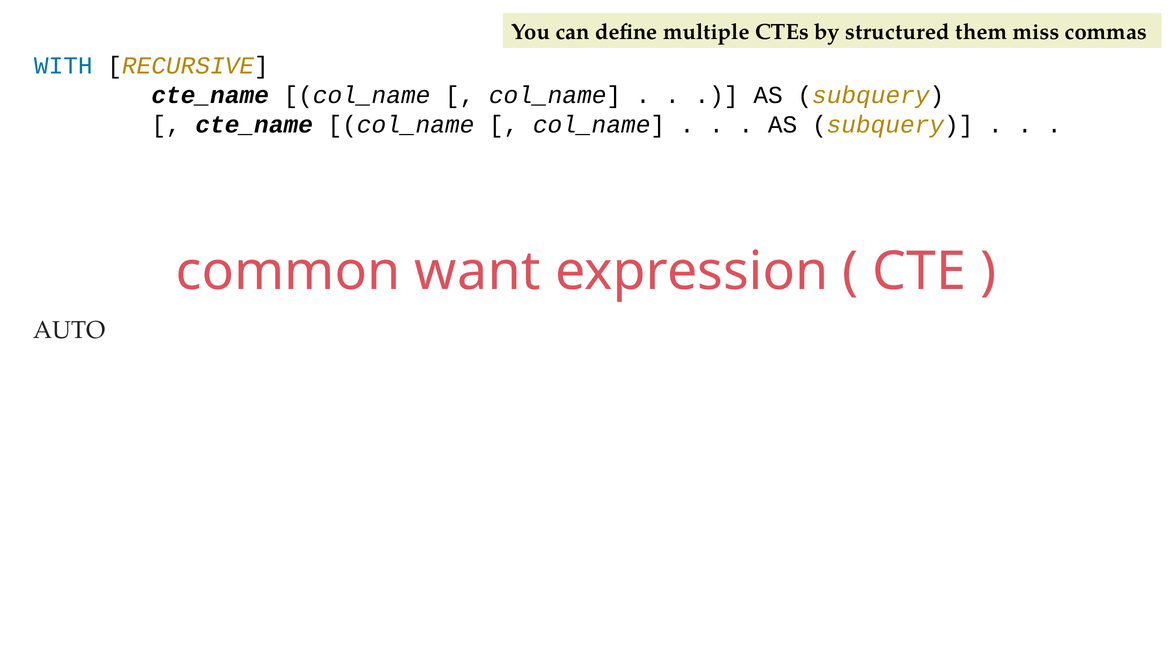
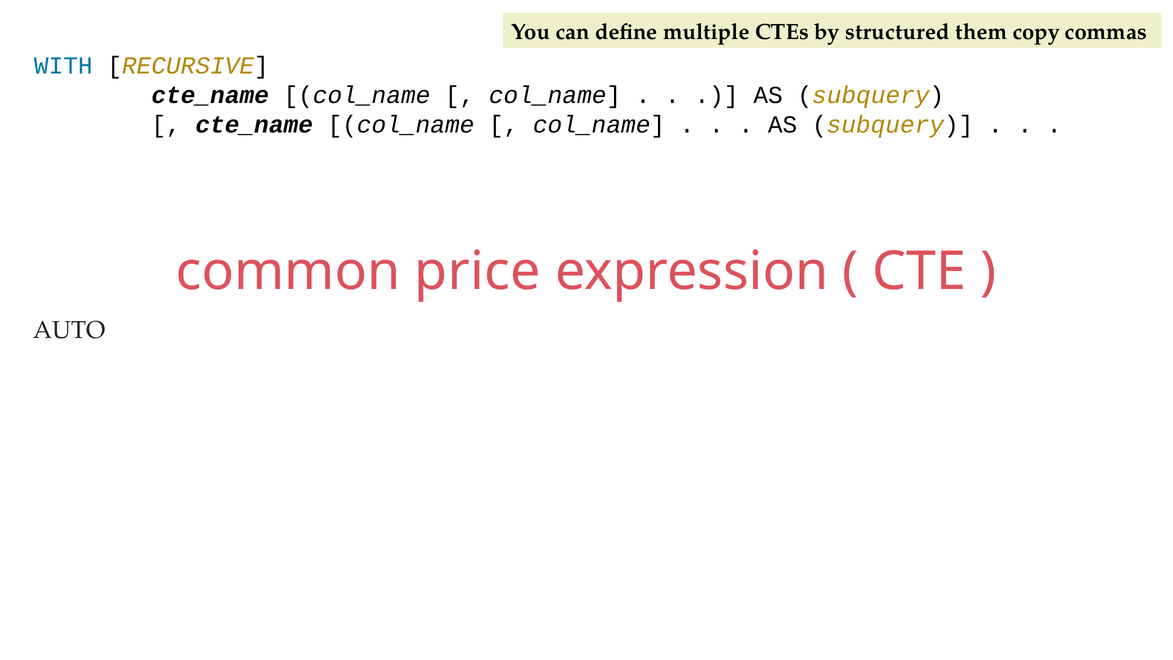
miss: miss -> copy
want: want -> price
